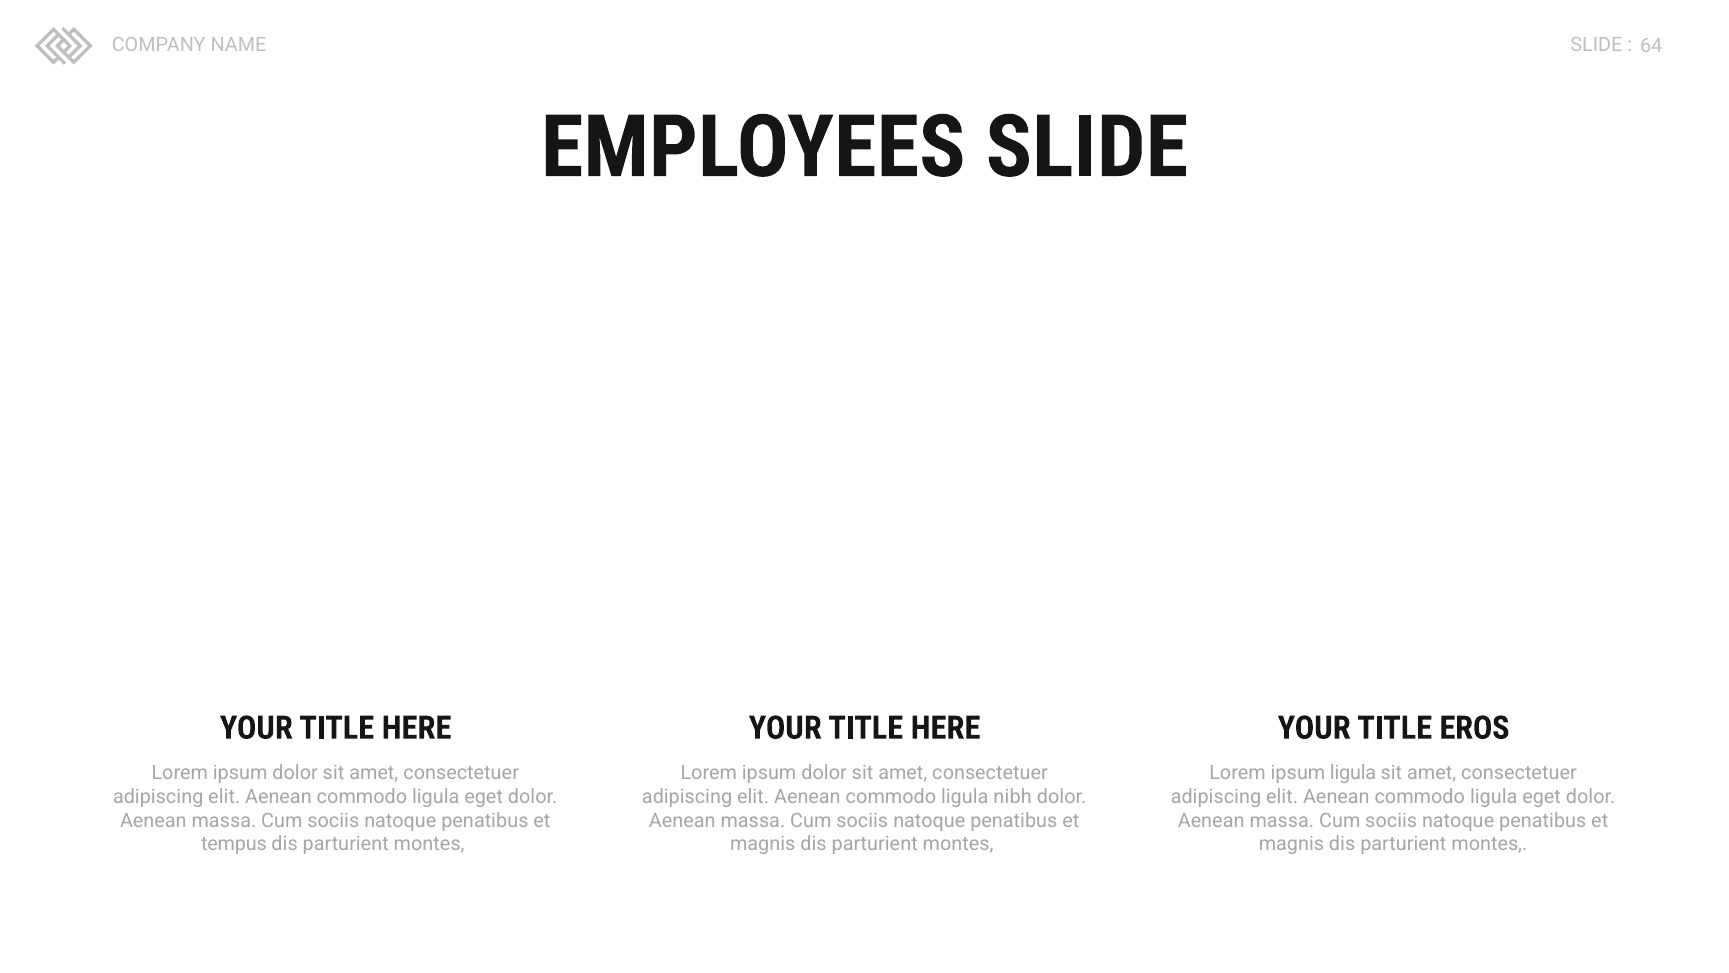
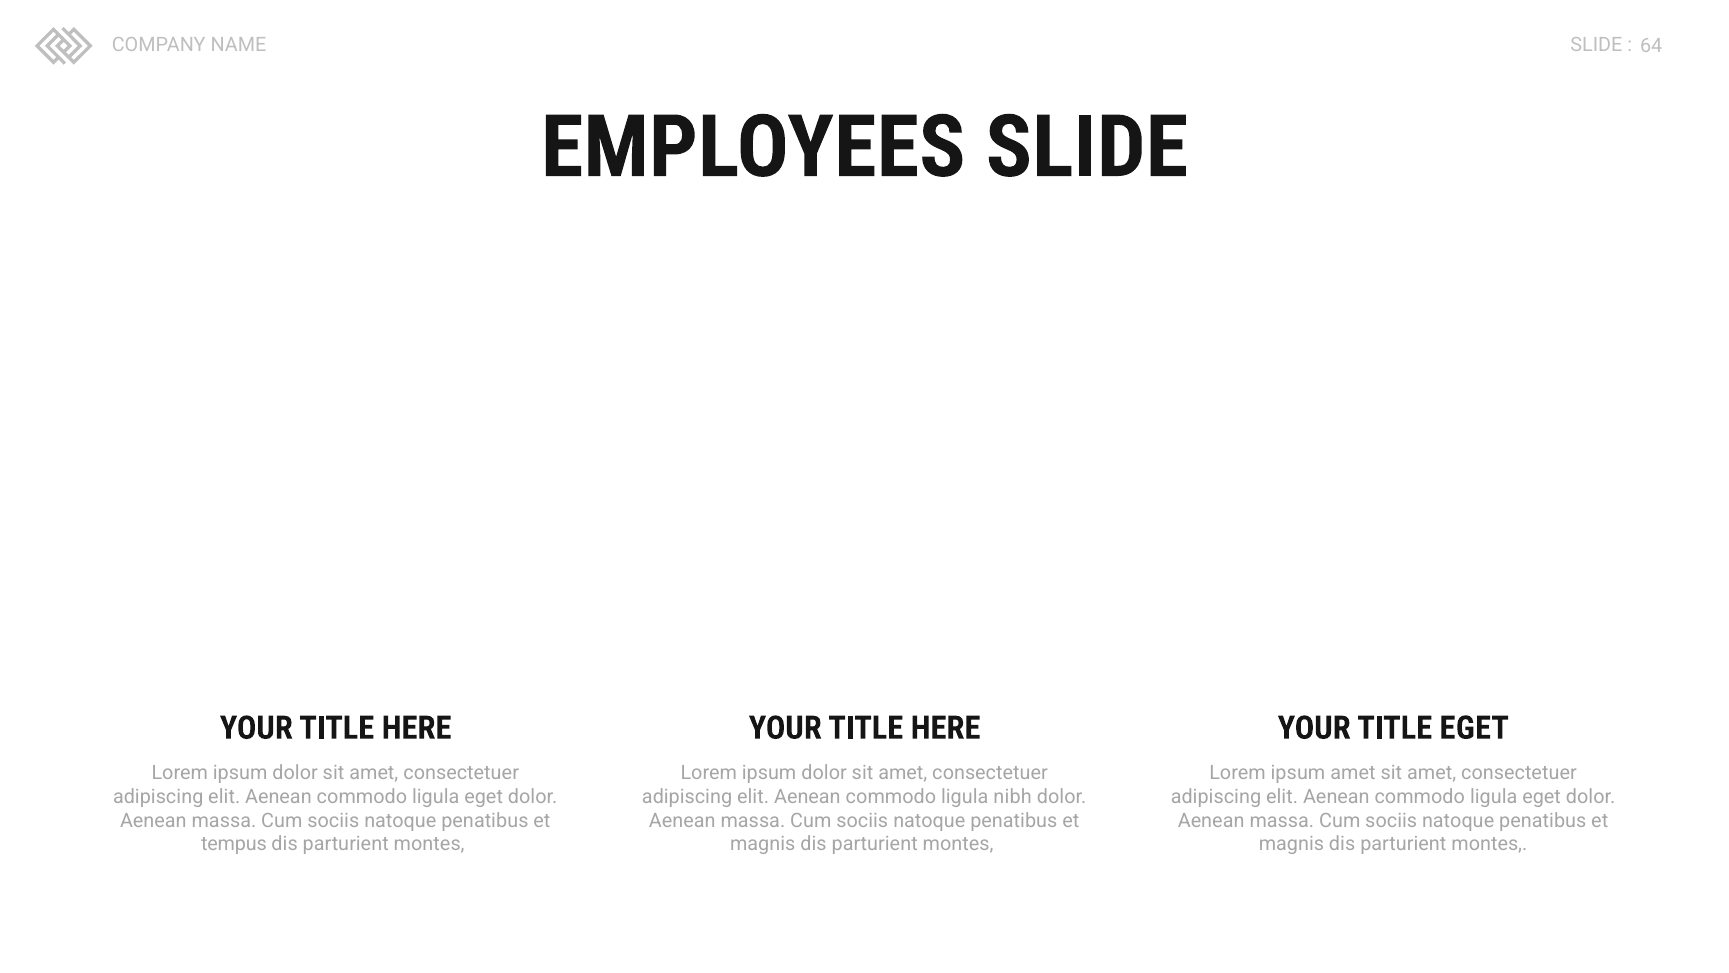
TITLE EROS: EROS -> EGET
ipsum ligula: ligula -> amet
